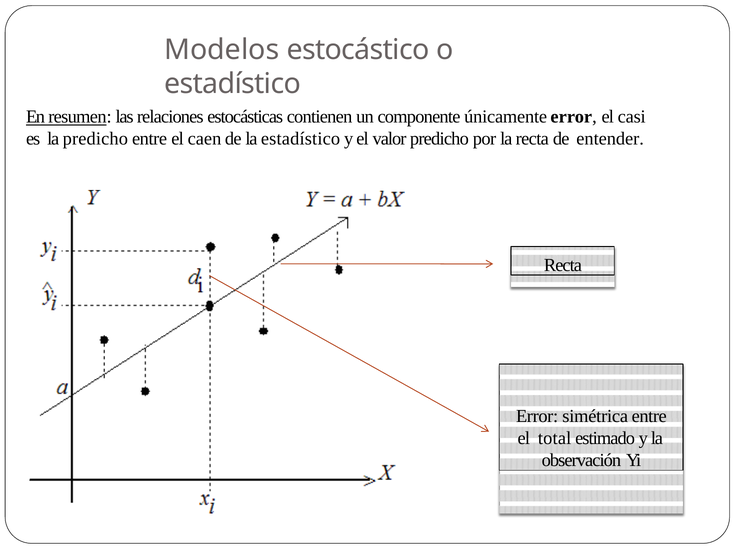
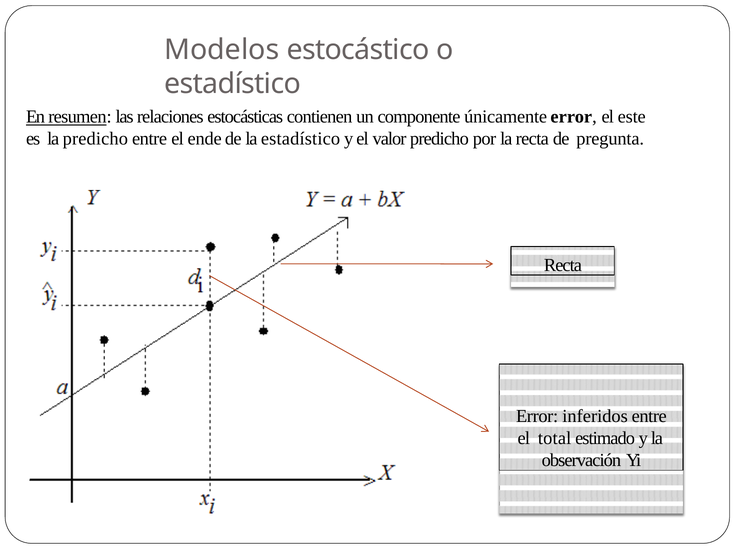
casi: casi -> este
caen: caen -> ende
entender: entender -> pregunta
simétrica: simétrica -> inferidos
